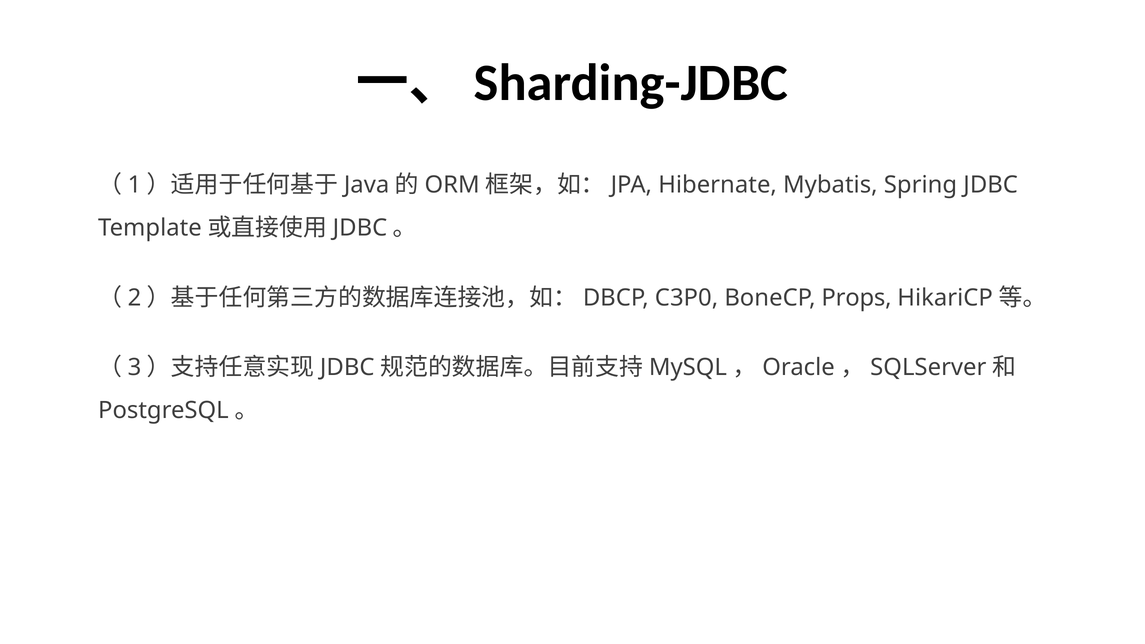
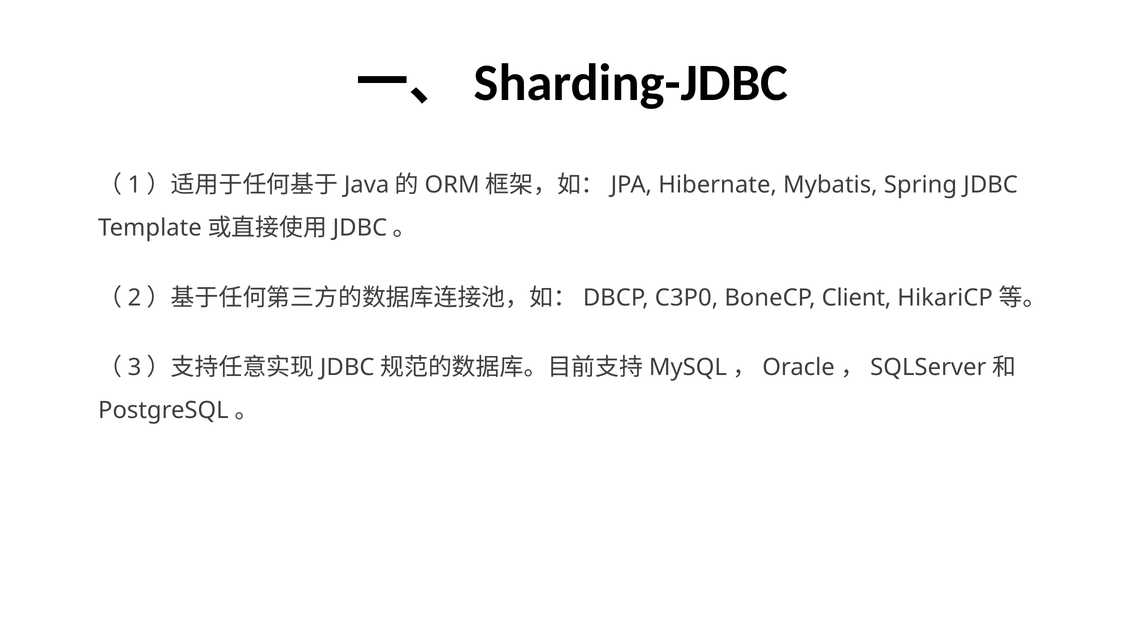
Props: Props -> Client
